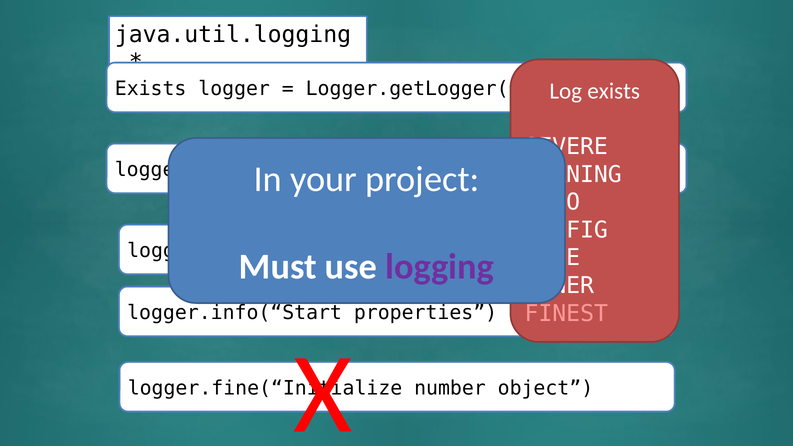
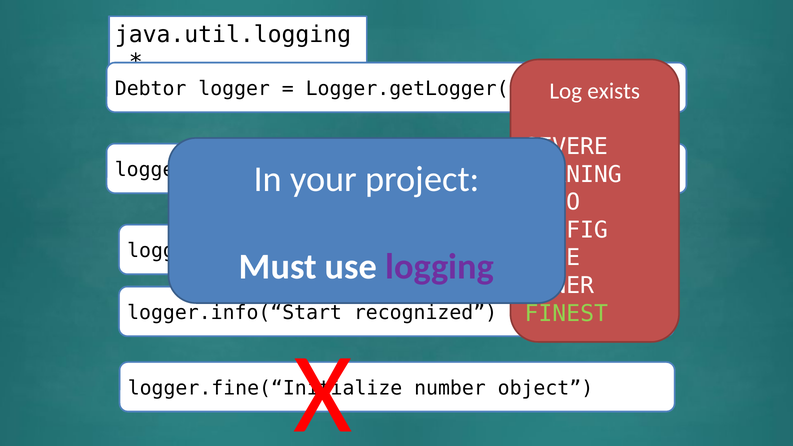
Exists at (151, 89): Exists -> Debtor
FINEST colour: pink -> light green
properties: properties -> recognized
